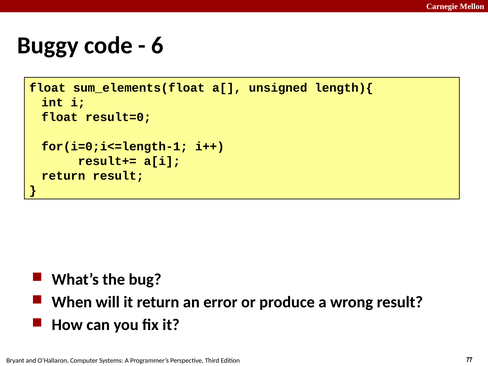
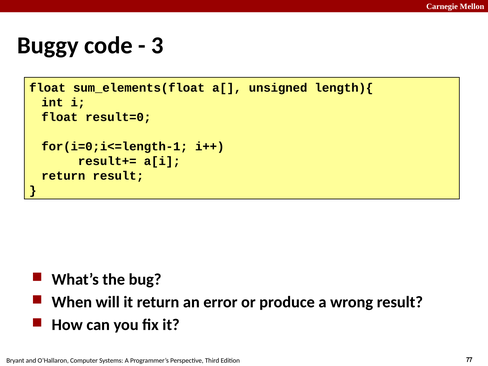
6: 6 -> 3
